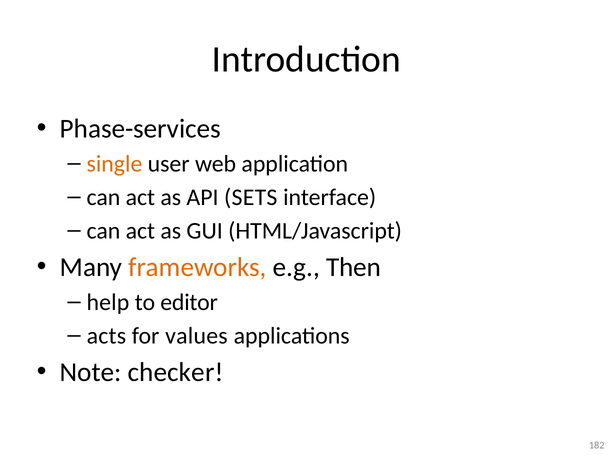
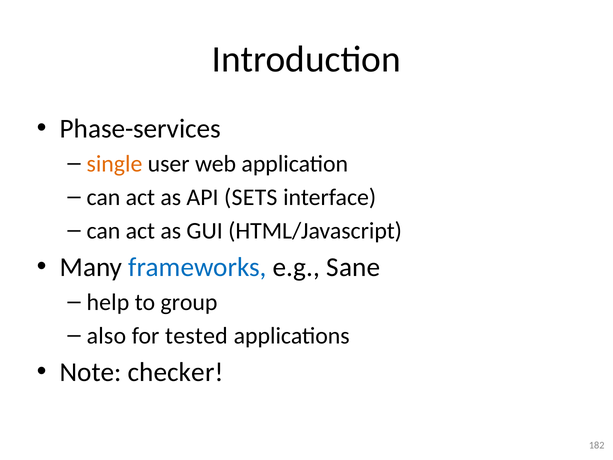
frameworks colour: orange -> blue
Then: Then -> Sane
editor: editor -> group
acts: acts -> also
values: values -> tested
